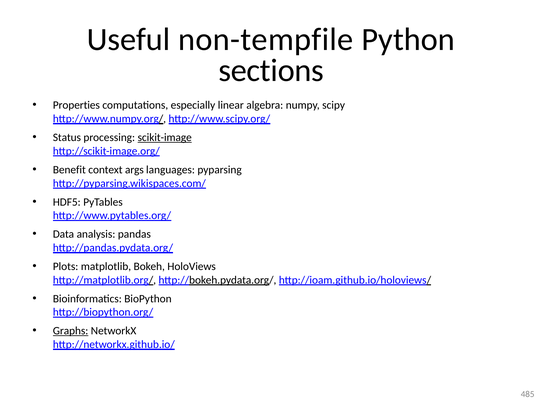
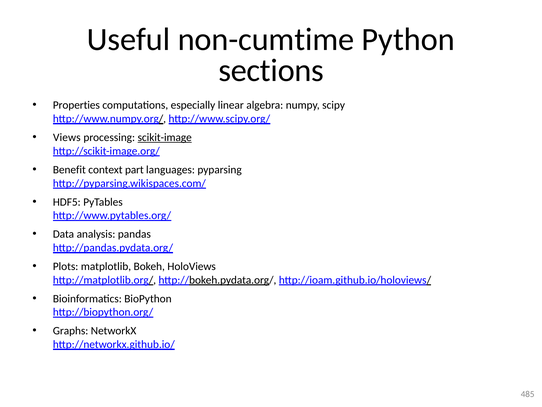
non-tempfile: non-tempfile -> non-cumtime
Status: Status -> Views
args: args -> part
Graphs underline: present -> none
